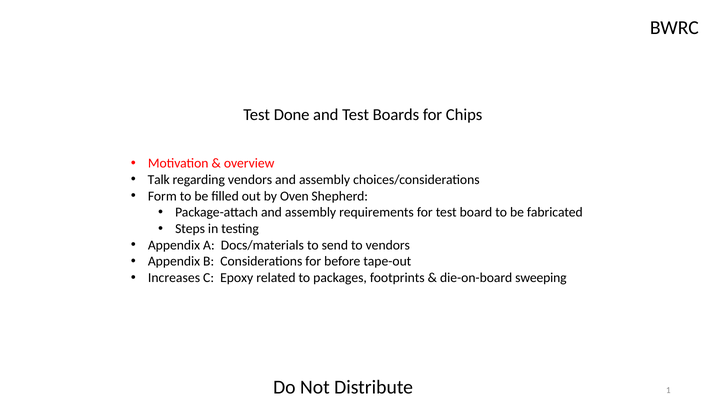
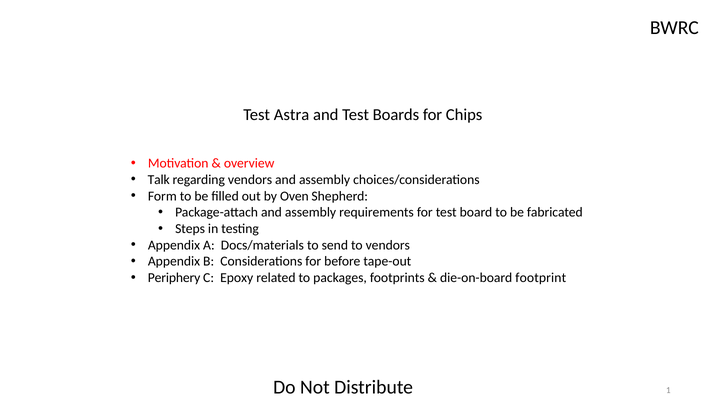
Done: Done -> Astra
Increases: Increases -> Periphery
sweeping: sweeping -> footprint
